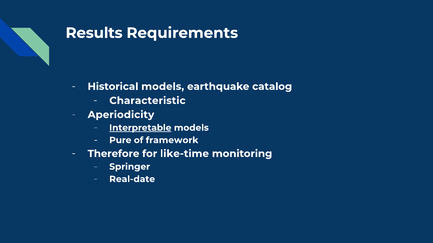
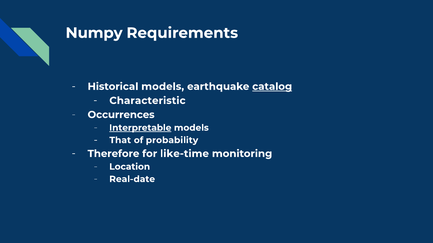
Results: Results -> Numpy
catalog underline: none -> present
Aperiodicity: Aperiodicity -> Occurrences
Pure: Pure -> That
framework: framework -> probability
Springer: Springer -> Location
